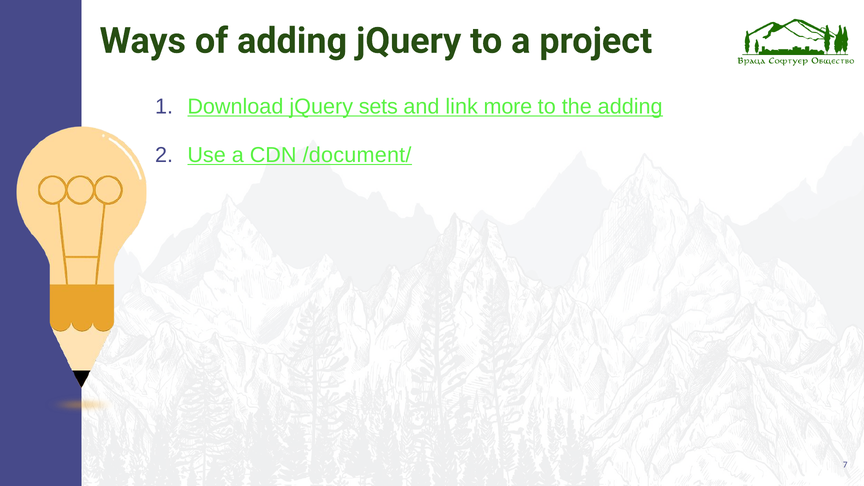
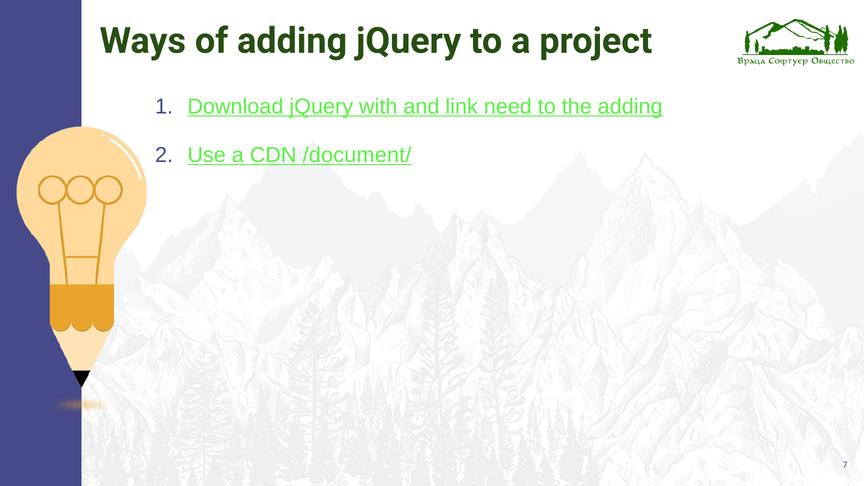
sets: sets -> with
more: more -> need
